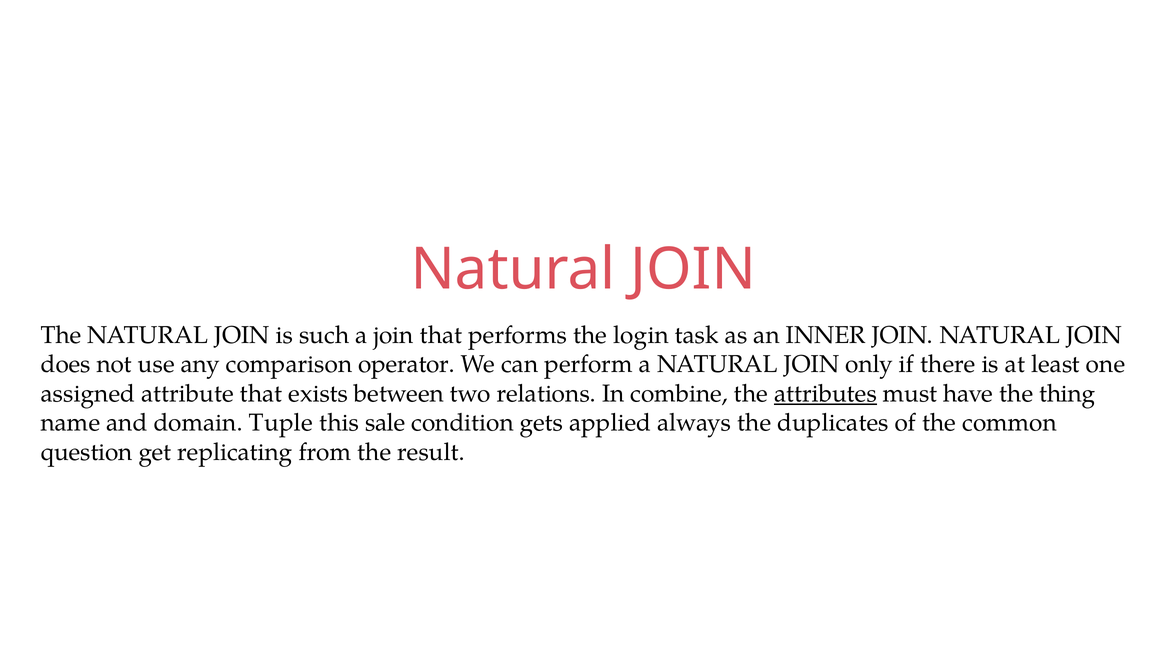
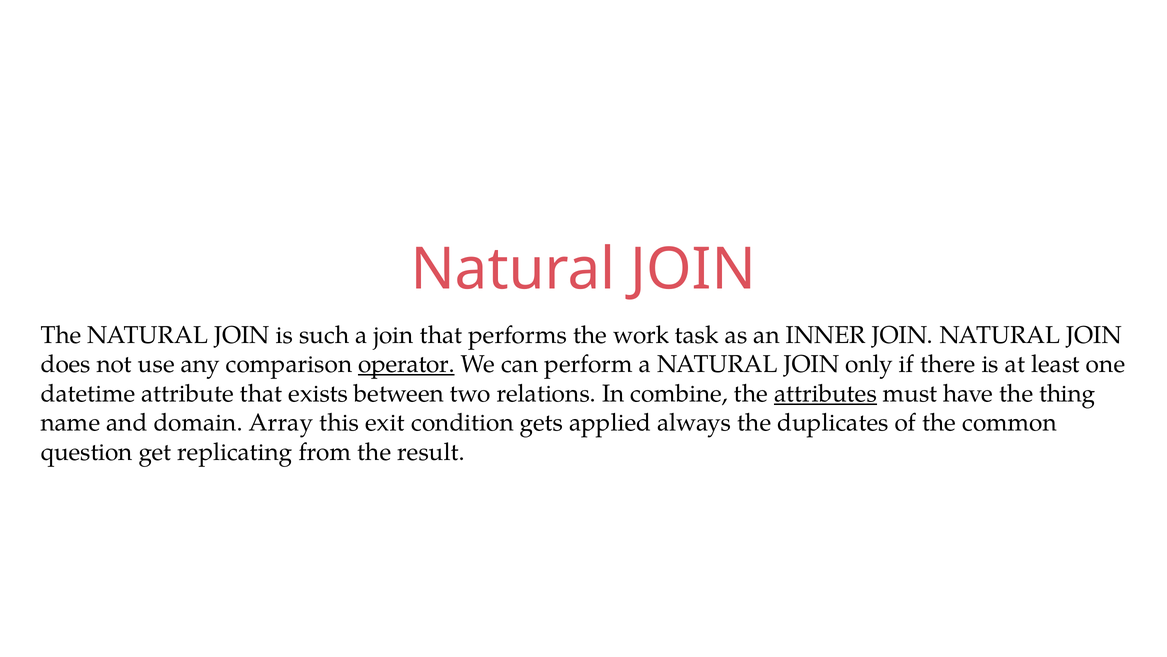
login: login -> work
operator underline: none -> present
assigned: assigned -> datetime
Tuple: Tuple -> Array
sale: sale -> exit
